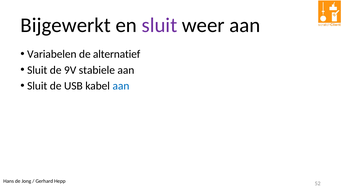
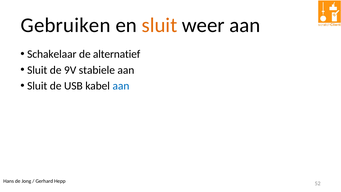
Bijgewerkt: Bijgewerkt -> Gebruiken
sluit at (159, 25) colour: purple -> orange
Variabelen: Variabelen -> Schakelaar
